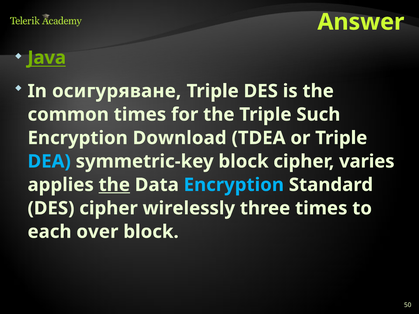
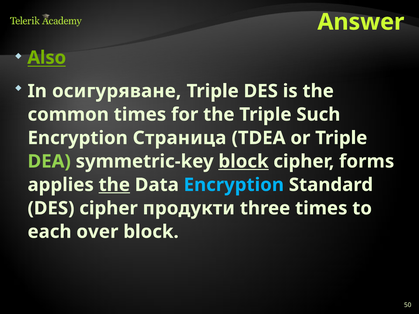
Java: Java -> Also
Download: Download -> Страница
DEA colour: light blue -> light green
block at (243, 162) underline: none -> present
varies: varies -> forms
wirelessly: wirelessly -> продукти
